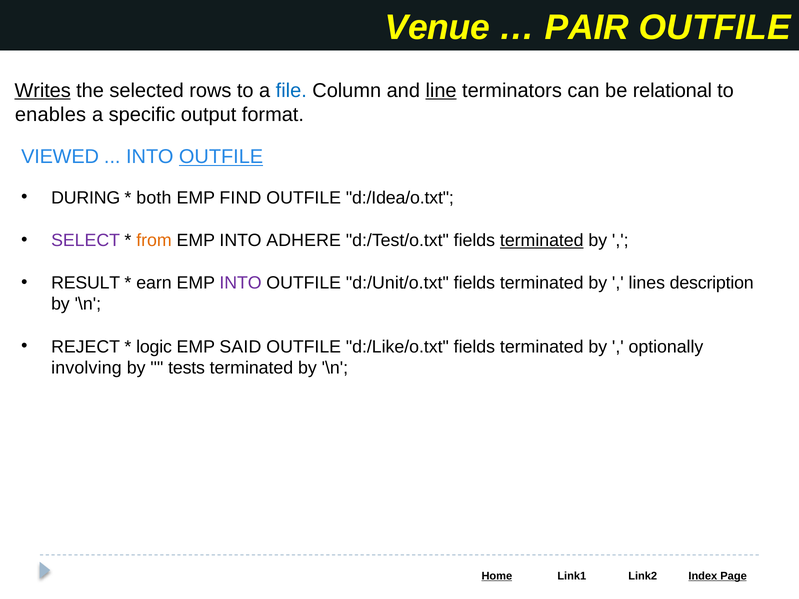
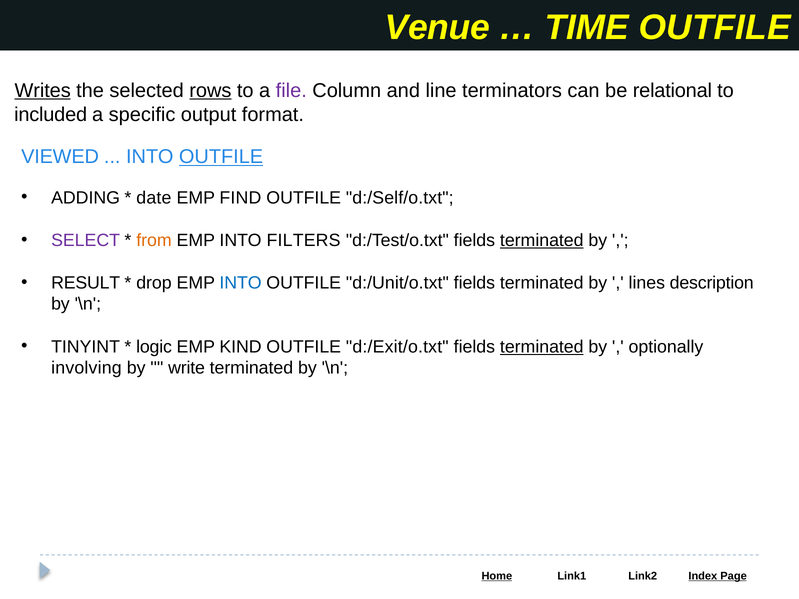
PAIR: PAIR -> TIME
rows underline: none -> present
file colour: blue -> purple
line underline: present -> none
enables: enables -> included
DURING: DURING -> ADDING
both: both -> date
d:/Idea/o.txt: d:/Idea/o.txt -> d:/Self/o.txt
ADHERE: ADHERE -> FILTERS
earn: earn -> drop
INTO at (241, 283) colour: purple -> blue
REJECT: REJECT -> TINYINT
SAID: SAID -> KIND
d:/Like/o.txt: d:/Like/o.txt -> d:/Exit/o.txt
terminated at (542, 347) underline: none -> present
tests: tests -> write
